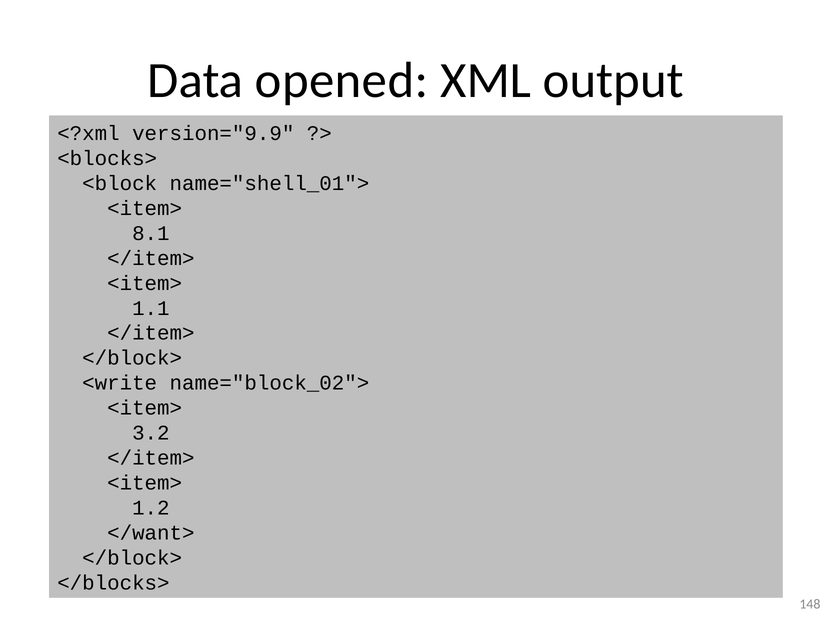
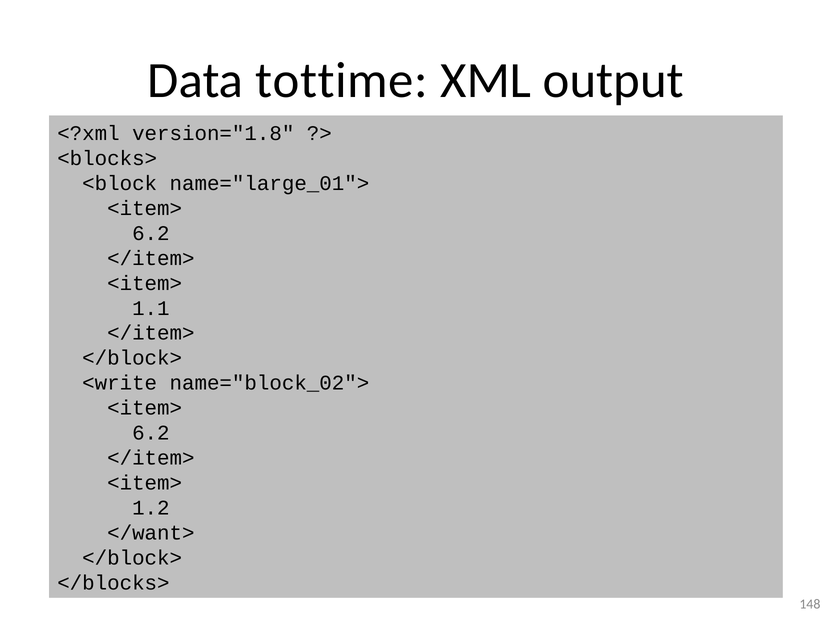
opened: opened -> tottime
version="9.9: version="9.9 -> version="1.8
name="shell_01">: name="shell_01"> -> name="large_01">
8.1 at (151, 233): 8.1 -> 6.2
3.2 at (151, 433): 3.2 -> 6.2
